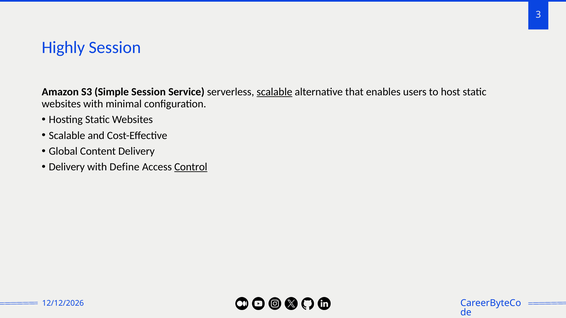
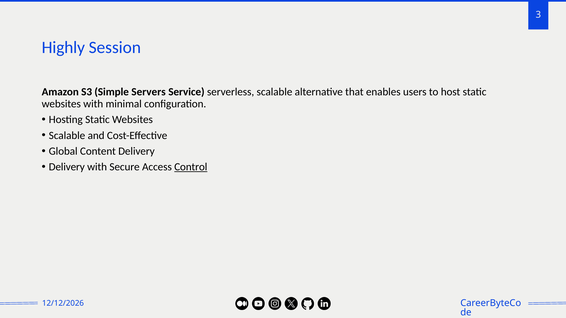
Simple Session: Session -> Servers
scalable at (274, 92) underline: present -> none
Define: Define -> Secure
